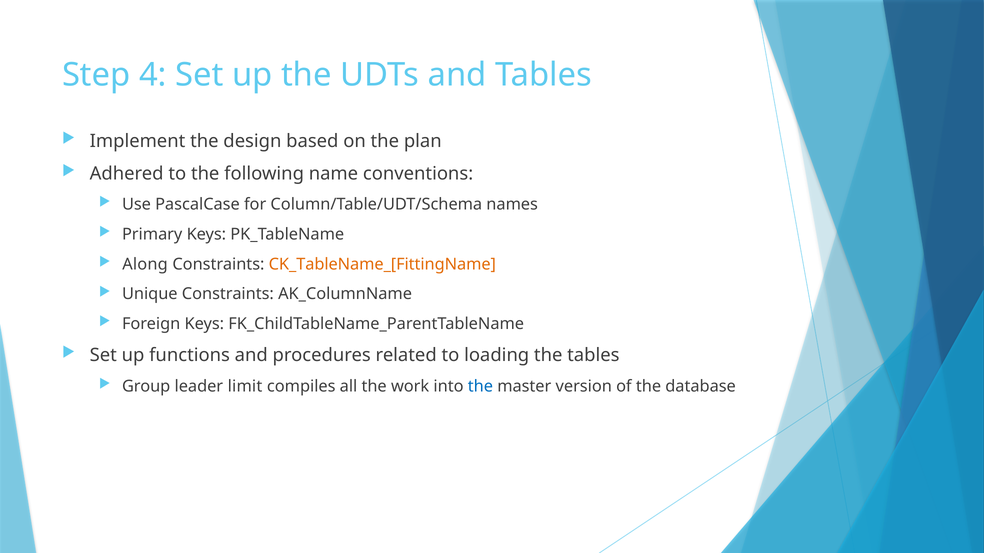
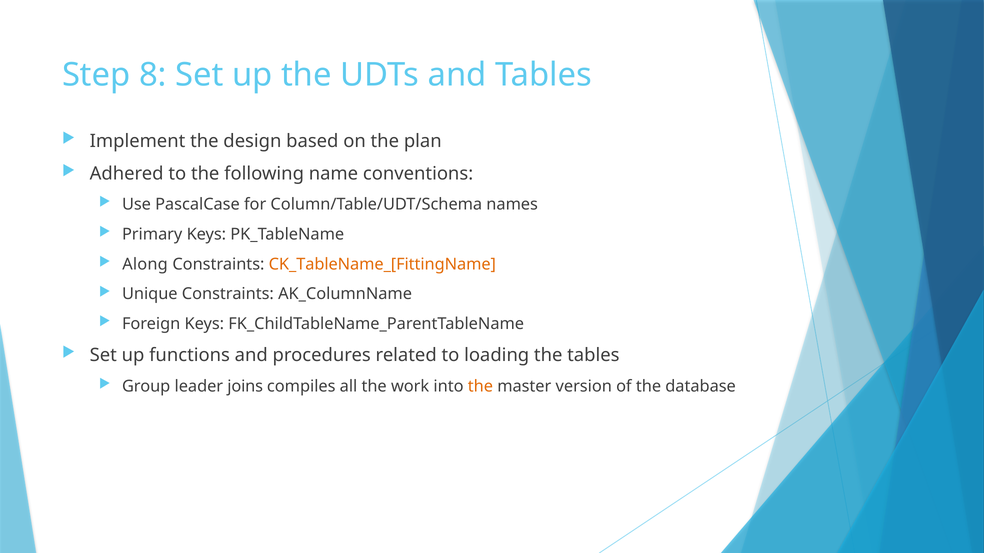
4: 4 -> 8
limit: limit -> joins
the at (480, 386) colour: blue -> orange
